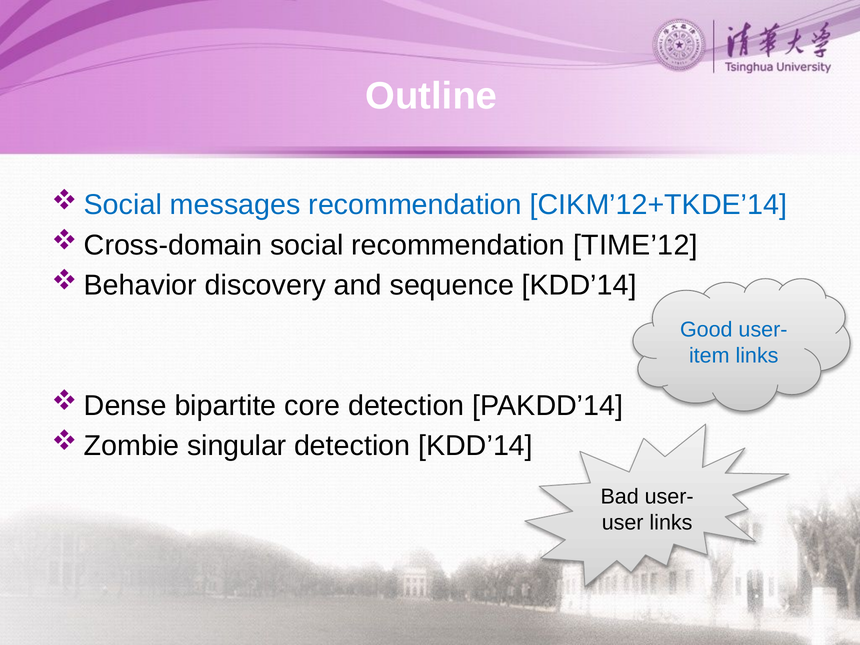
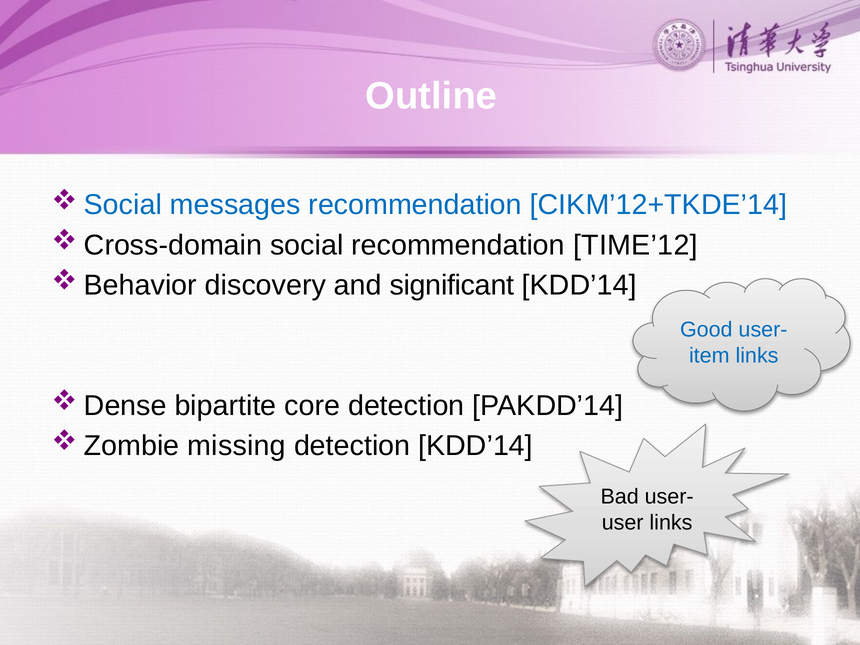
sequence: sequence -> significant
singular: singular -> missing
